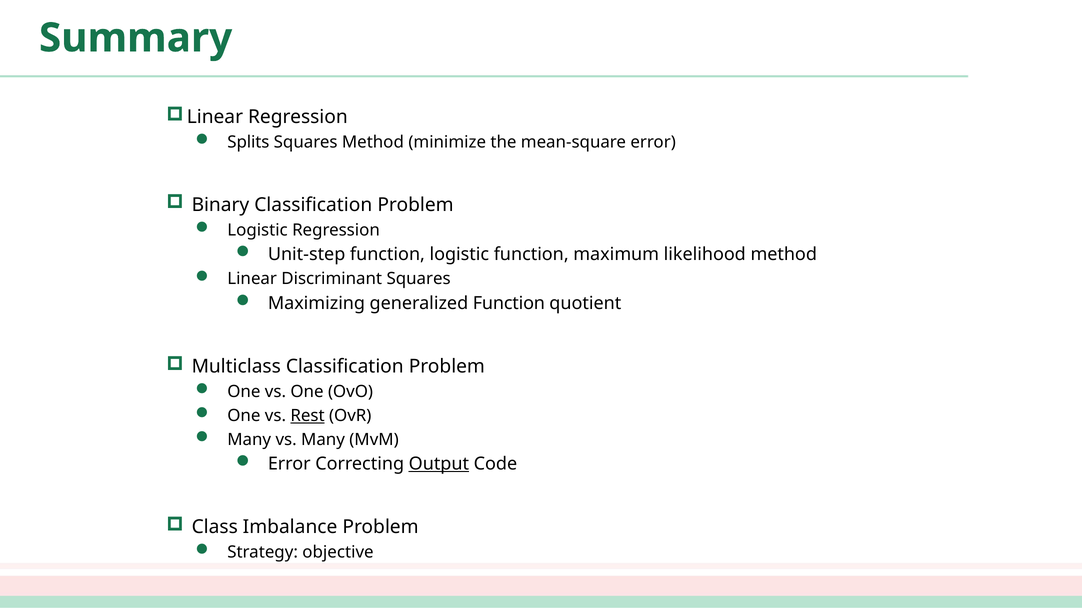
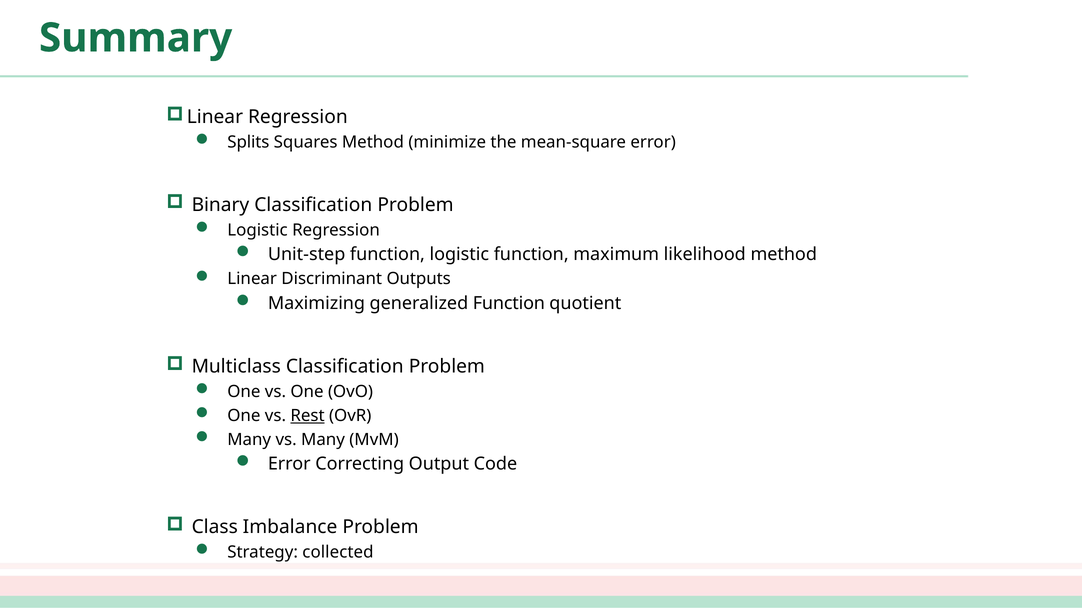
Discriminant Squares: Squares -> Outputs
Output underline: present -> none
objective: objective -> collected
